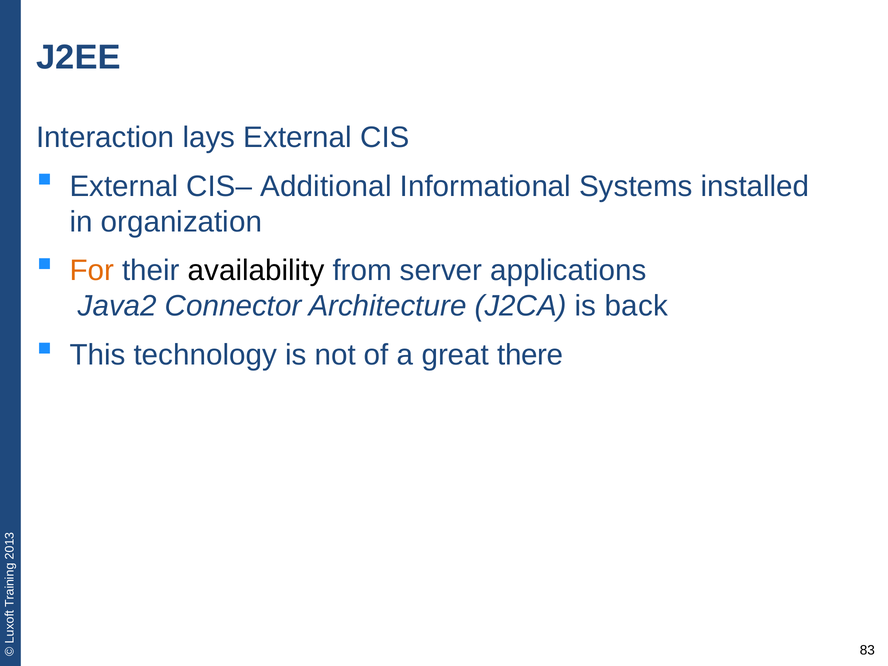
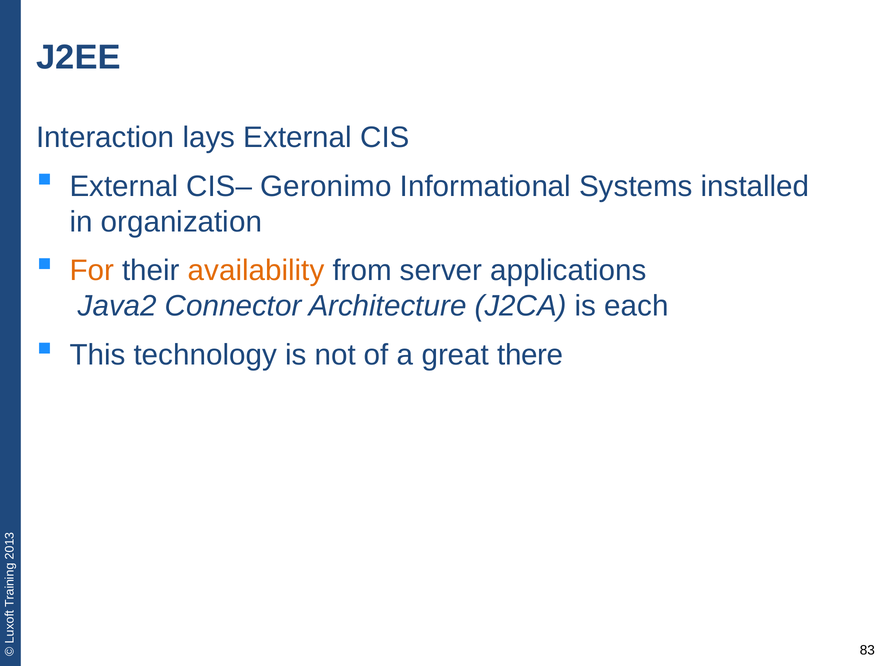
Additional: Additional -> Geronimo
availability colour: black -> orange
back: back -> each
